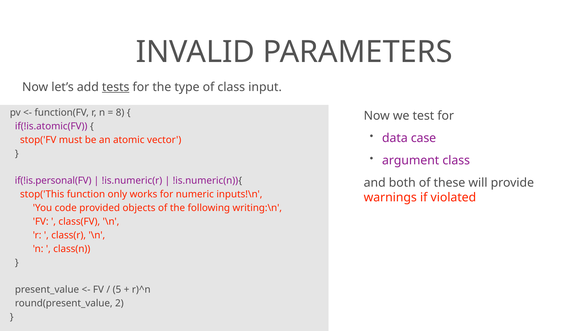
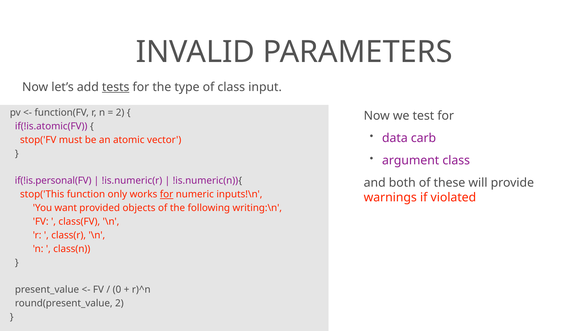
8 at (120, 113): 8 -> 2
case: case -> carb
for at (167, 194) underline: none -> present
code: code -> want
5: 5 -> 0
